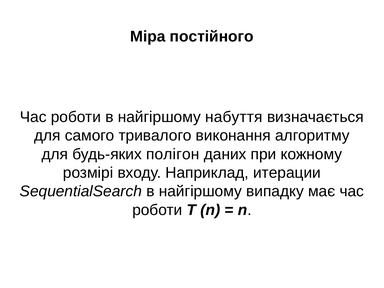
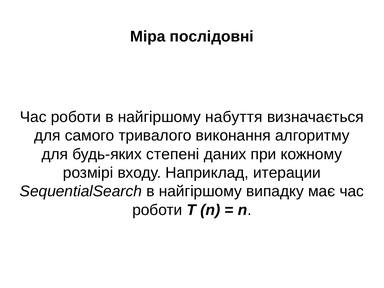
постійного: постійного -> послідовні
полігон: полігон -> степені
